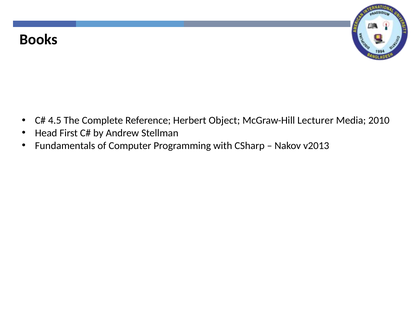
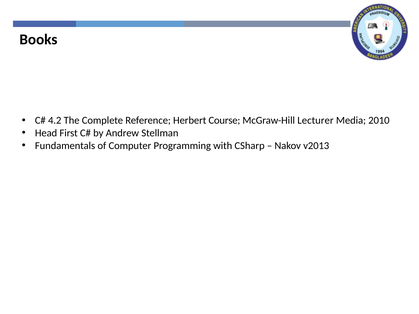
4.5: 4.5 -> 4.2
Object: Object -> Course
